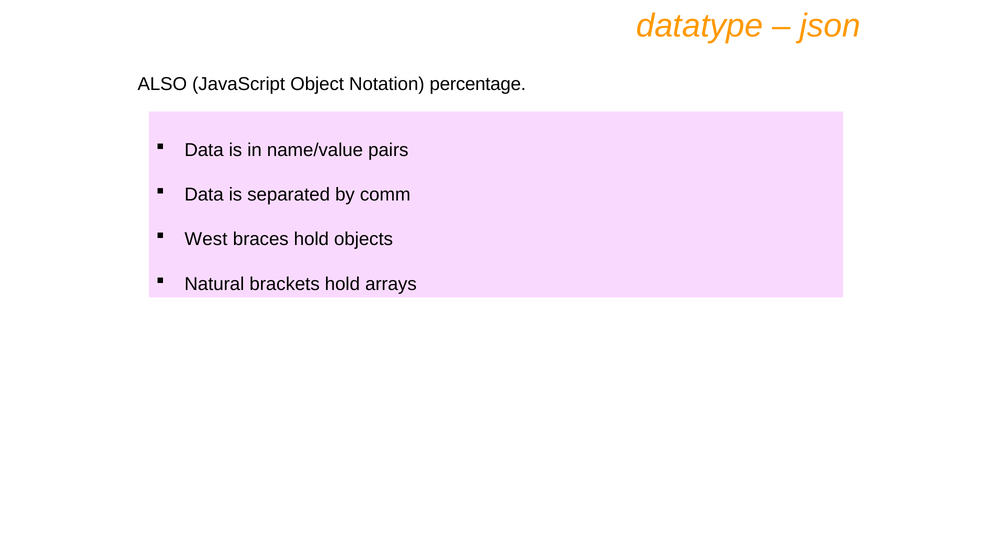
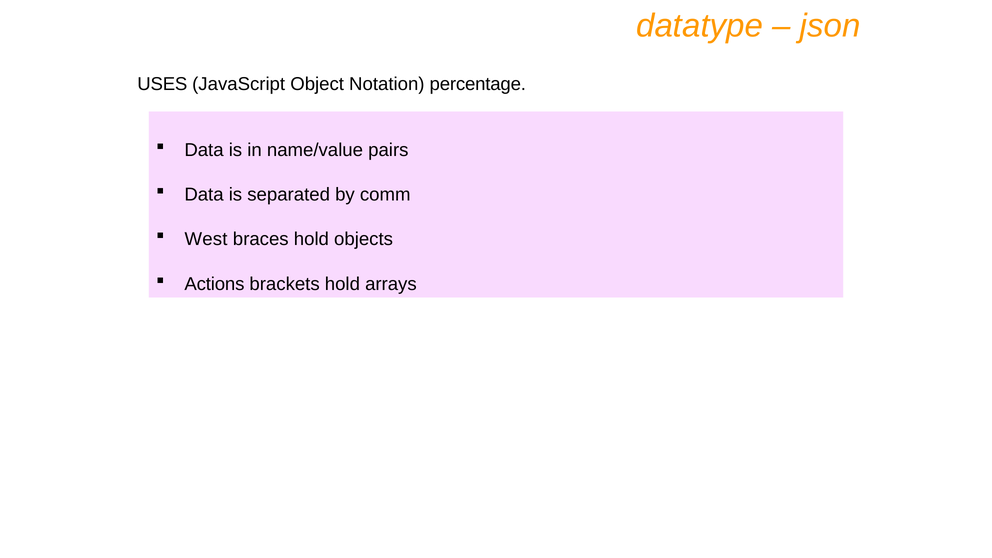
ALSO: ALSO -> USES
Natural: Natural -> Actions
